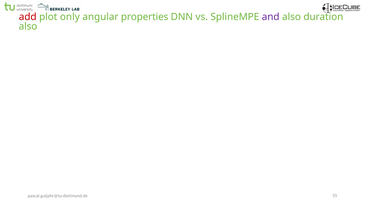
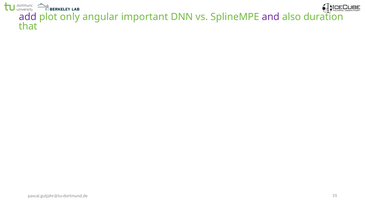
add colour: red -> purple
properties: properties -> important
also at (28, 26): also -> that
